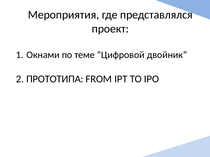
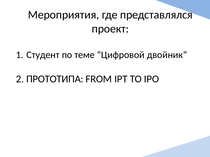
Окнами: Окнами -> Студент
